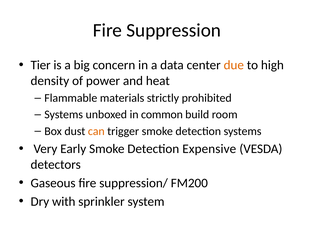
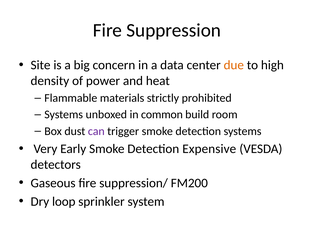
Tier: Tier -> Site
can colour: orange -> purple
with: with -> loop
